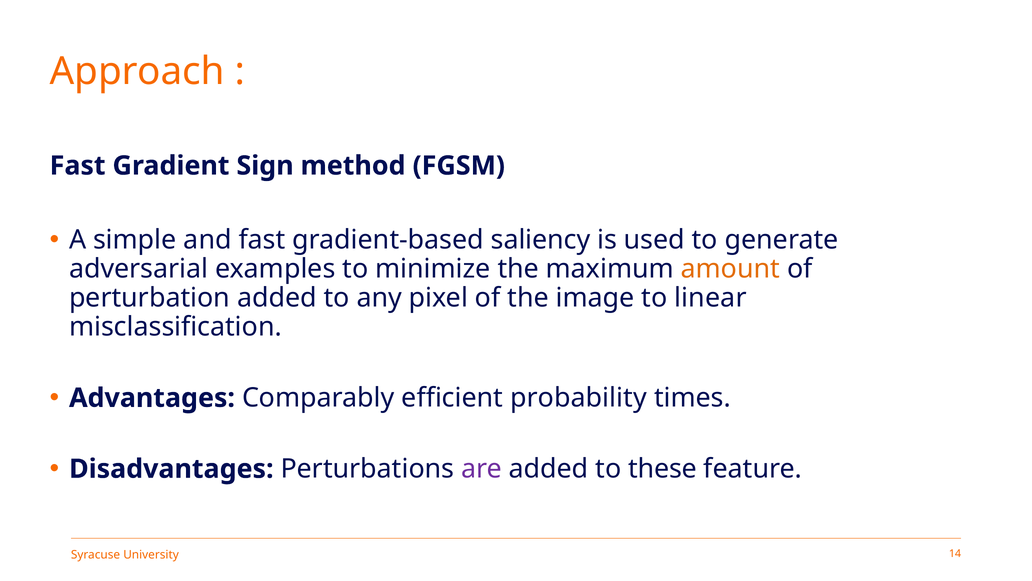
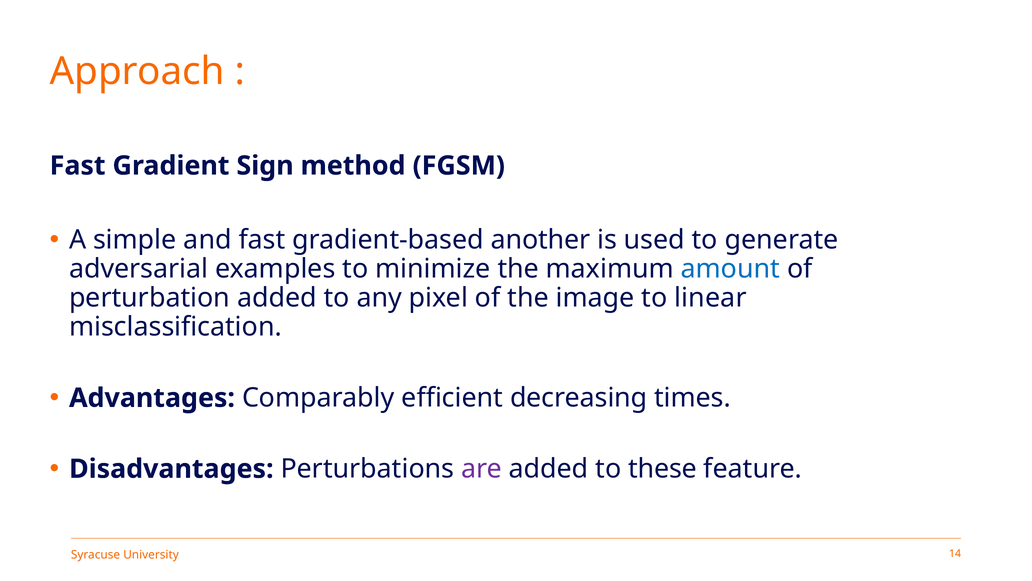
saliency: saliency -> another
amount colour: orange -> blue
probability: probability -> decreasing
